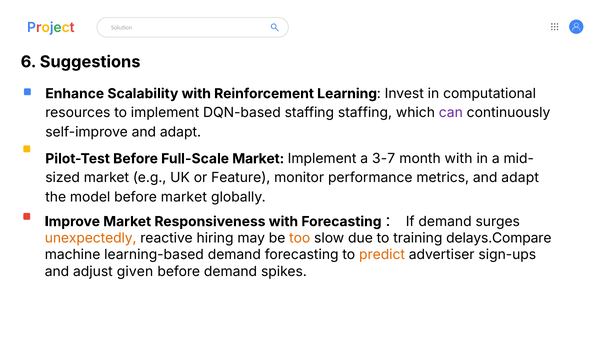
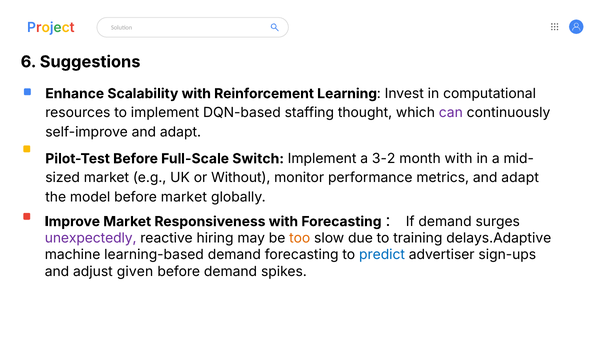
staffing staffing: staffing -> thought
Full-Scale Market: Market -> Switch
3-7: 3-7 -> 3-2
Feature: Feature -> Without
unexpectedly colour: orange -> purple
delays.Compare: delays.Compare -> delays.Adaptive
predict colour: orange -> blue
